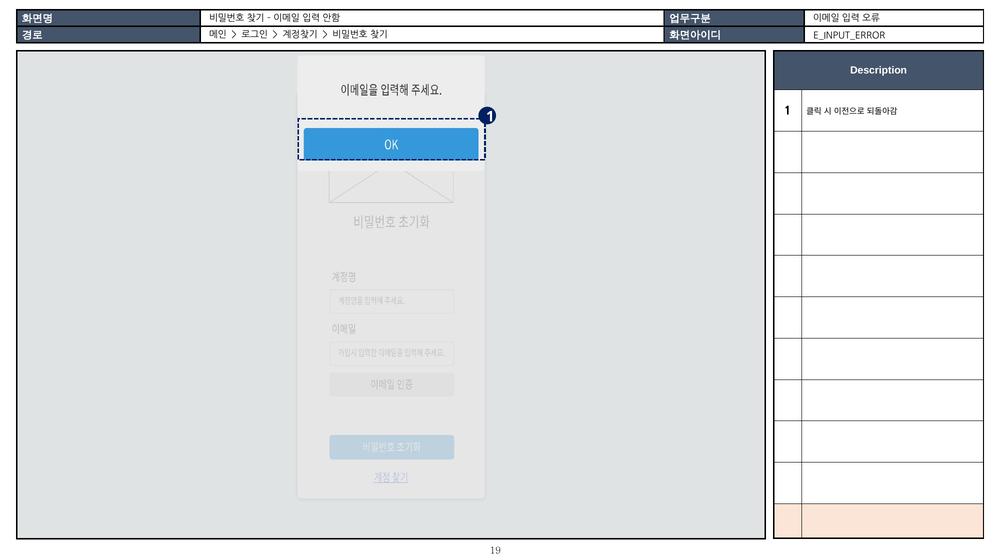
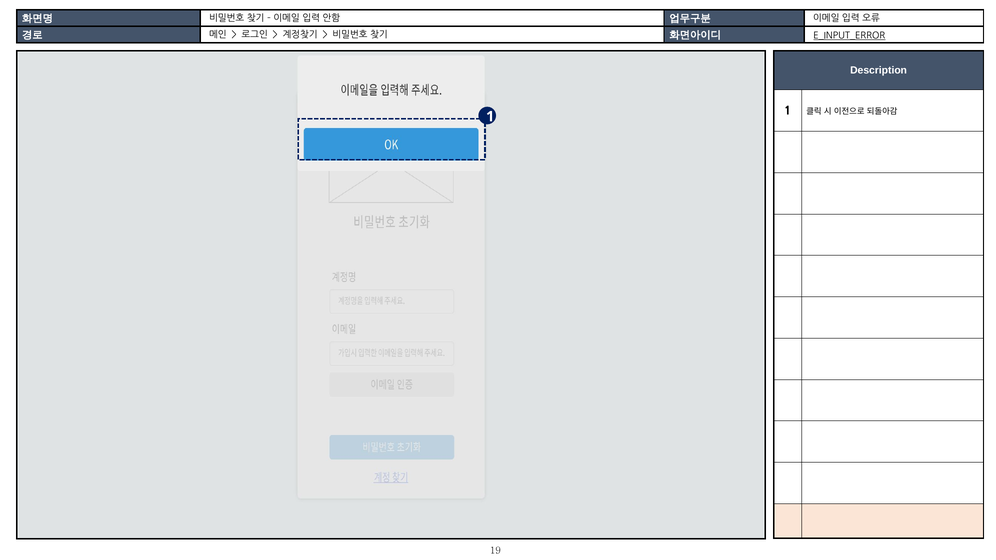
E_INPUT_ERROR underline: none -> present
